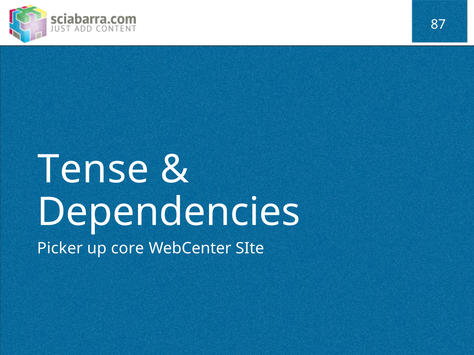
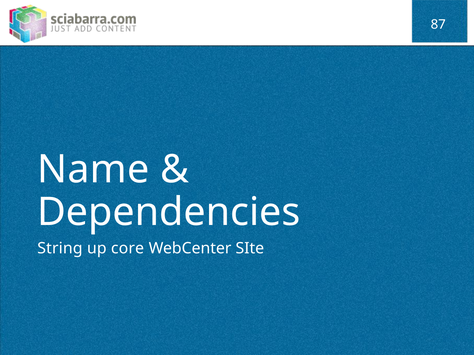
Tense: Tense -> Name
Picker: Picker -> String
